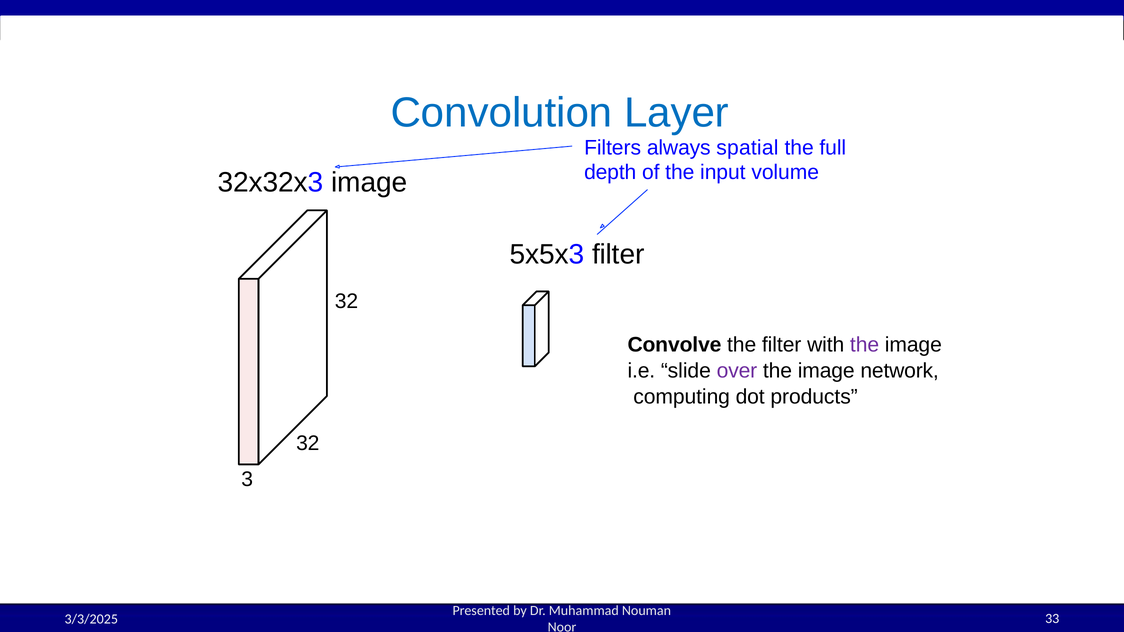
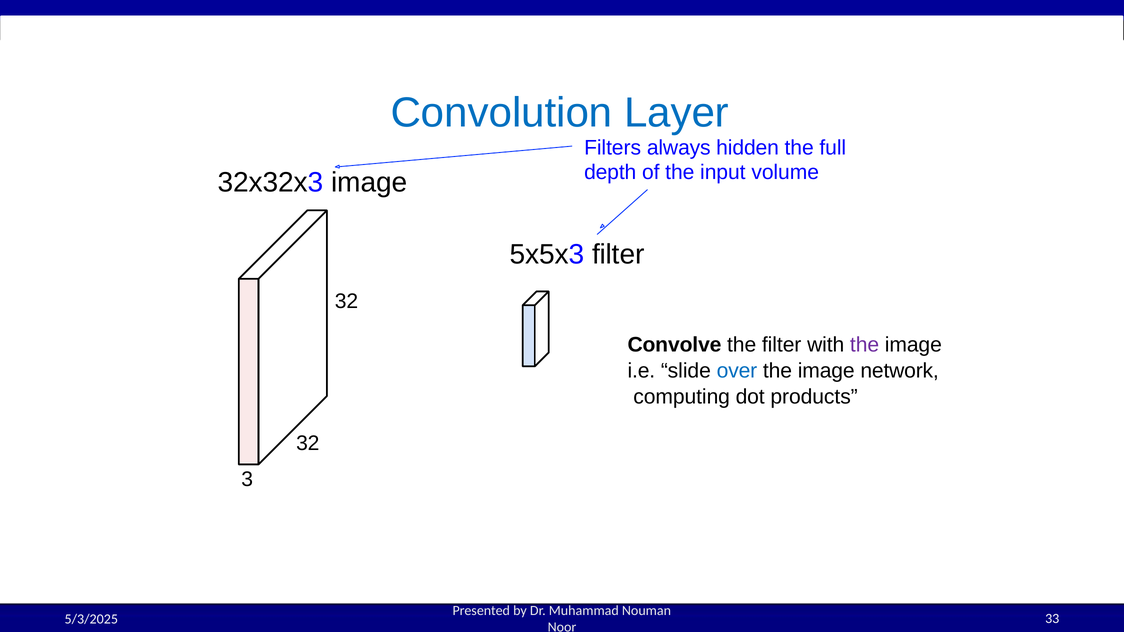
spatial: spatial -> hidden
over colour: purple -> blue
3/3/2025: 3/3/2025 -> 5/3/2025
